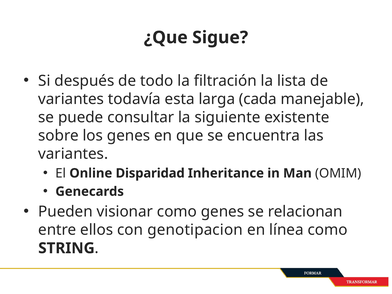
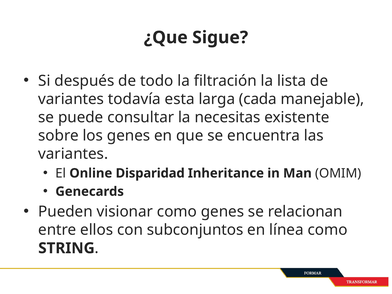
siguiente: siguiente -> necesitas
genotipacion: genotipacion -> subconjuntos
